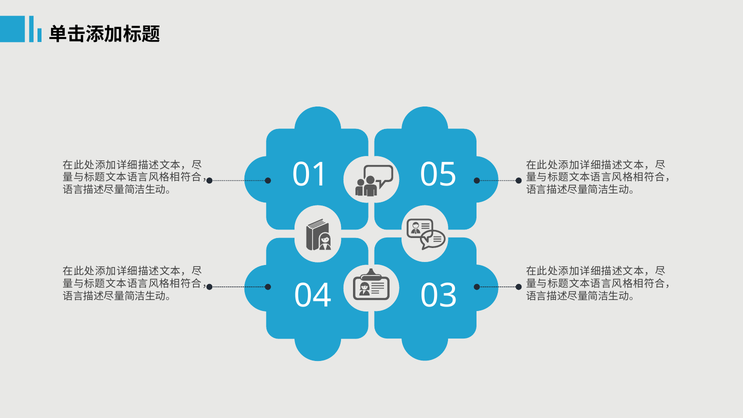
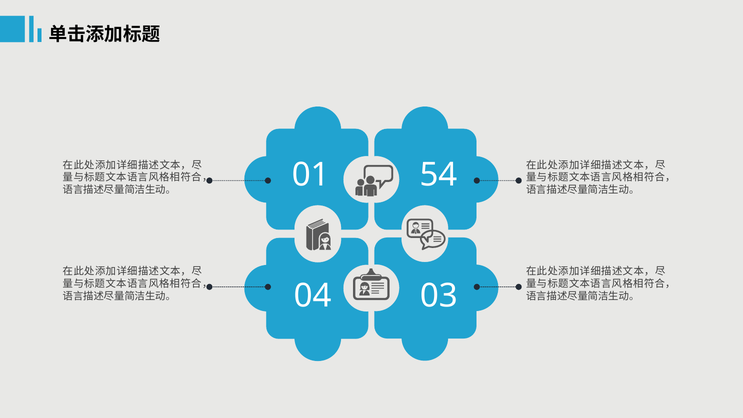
05: 05 -> 54
